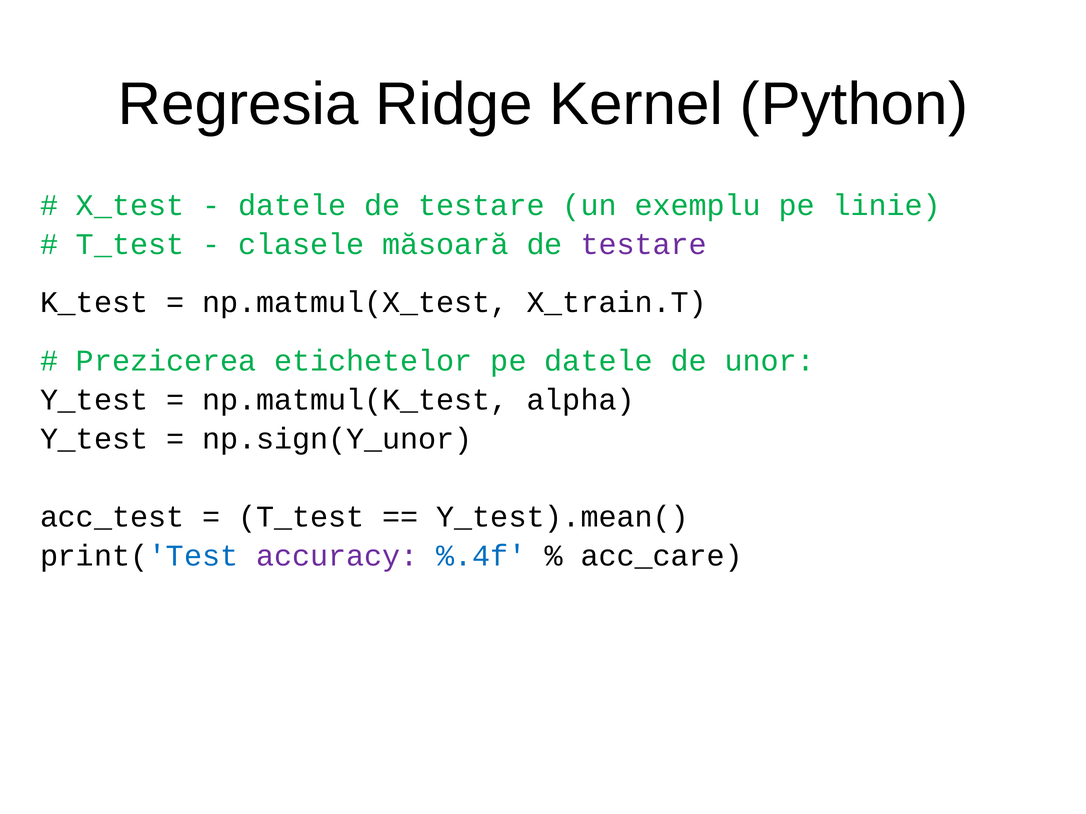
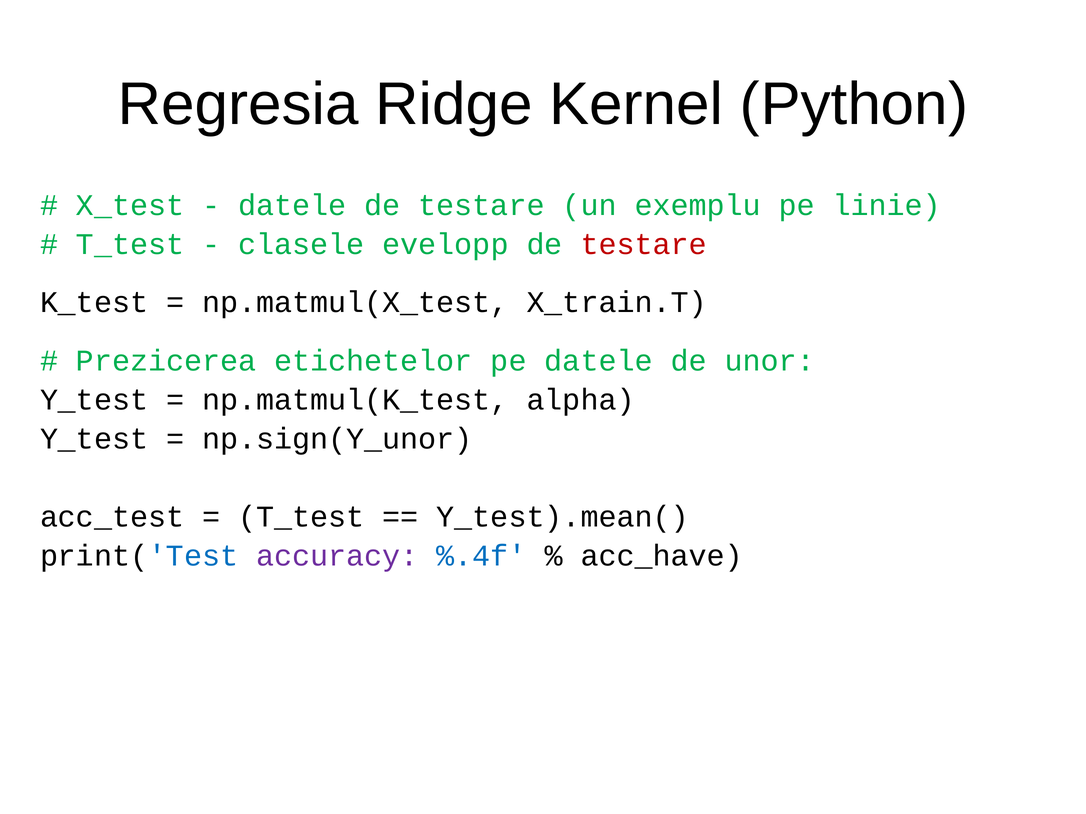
măsoară: măsoară -> evelopp
testare at (644, 244) colour: purple -> red
acc_care: acc_care -> acc_have
